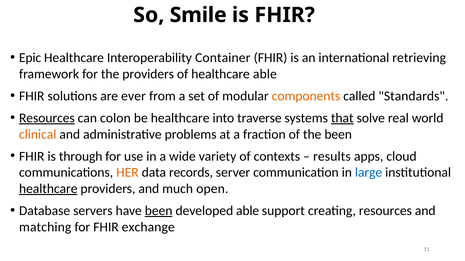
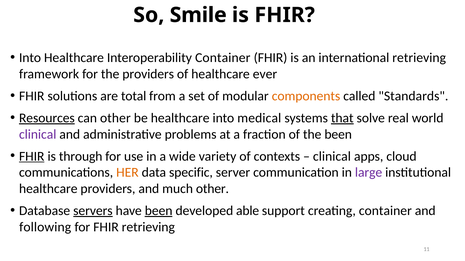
Epic at (30, 58): Epic -> Into
healthcare able: able -> ever
ever: ever -> total
can colon: colon -> other
traverse: traverse -> medical
clinical at (38, 135) colour: orange -> purple
FHIR at (32, 157) underline: none -> present
results at (332, 157): results -> clinical
records: records -> specific
large colour: blue -> purple
healthcare at (48, 189) underline: present -> none
much open: open -> other
servers underline: none -> present
creating resources: resources -> container
matching: matching -> following
FHIR exchange: exchange -> retrieving
